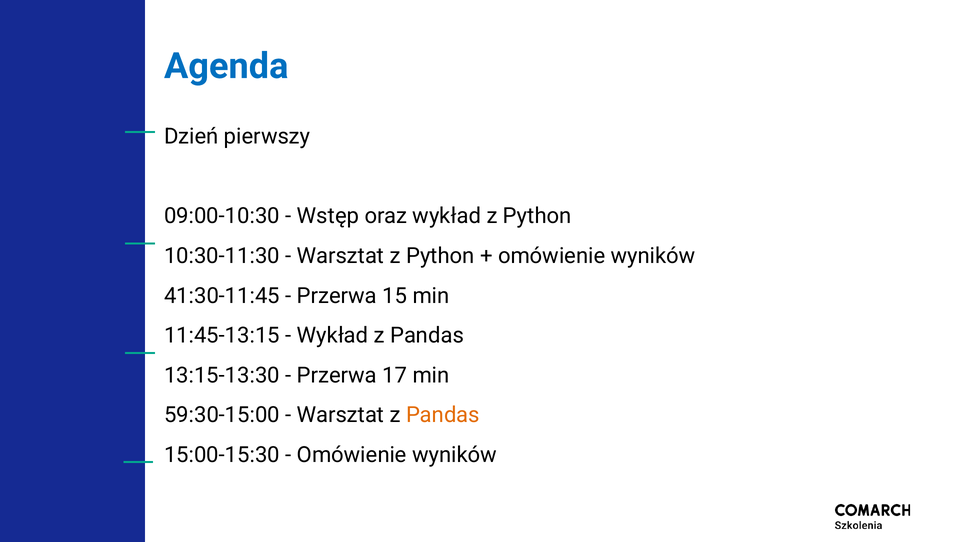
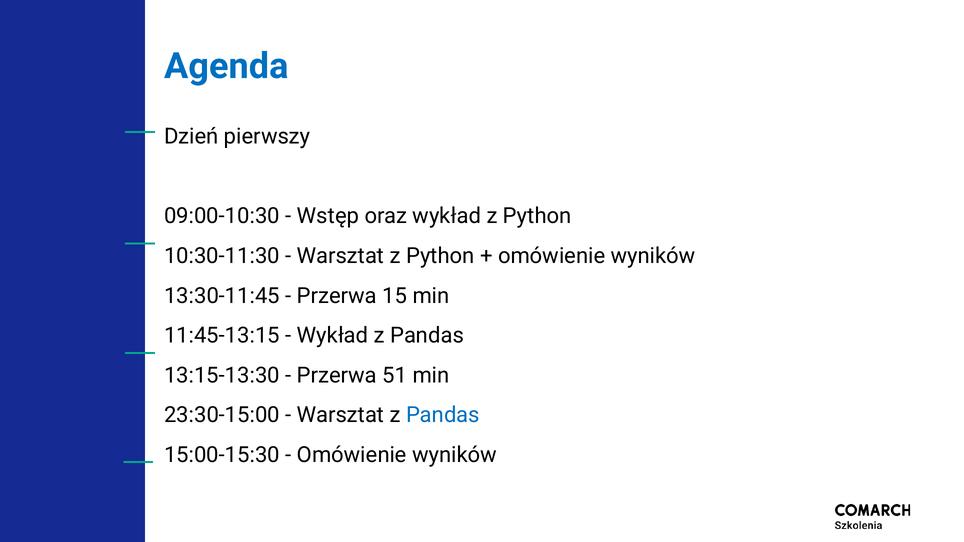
41:30-11:45: 41:30-11:45 -> 13:30-11:45
17: 17 -> 51
59:30-15:00: 59:30-15:00 -> 23:30-15:00
Pandas at (443, 415) colour: orange -> blue
